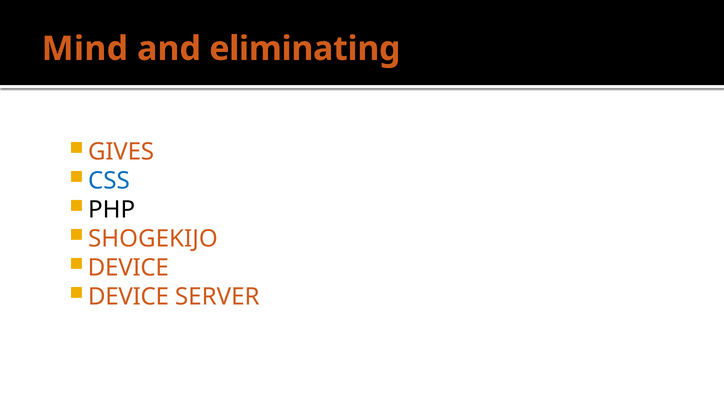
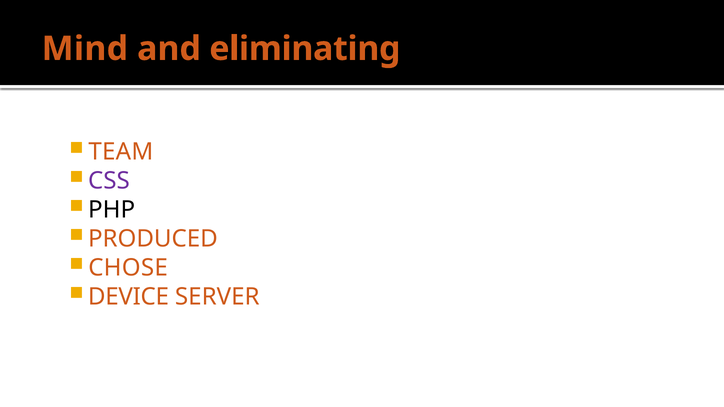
GIVES: GIVES -> TEAM
CSS colour: blue -> purple
SHOGEKIJO: SHOGEKIJO -> PRODUCED
DEVICE at (128, 268): DEVICE -> CHOSE
